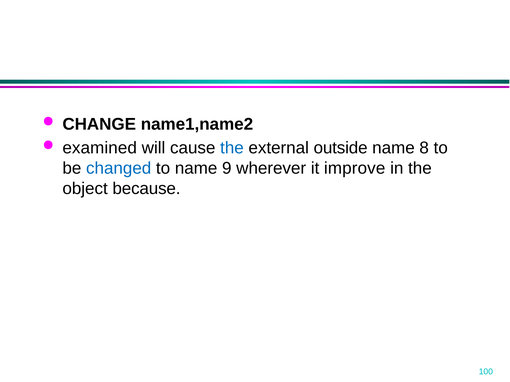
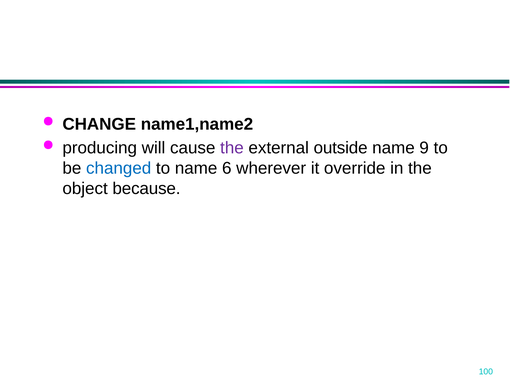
examined: examined -> producing
the at (232, 148) colour: blue -> purple
8: 8 -> 9
9: 9 -> 6
improve: improve -> override
